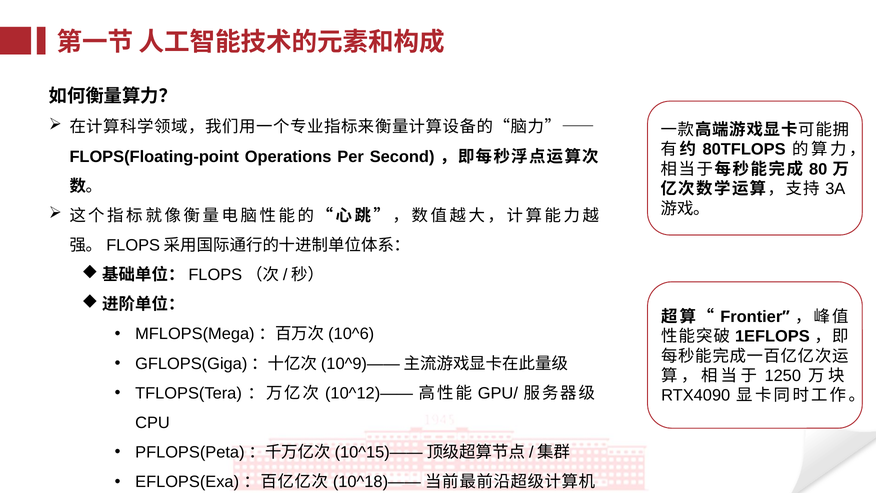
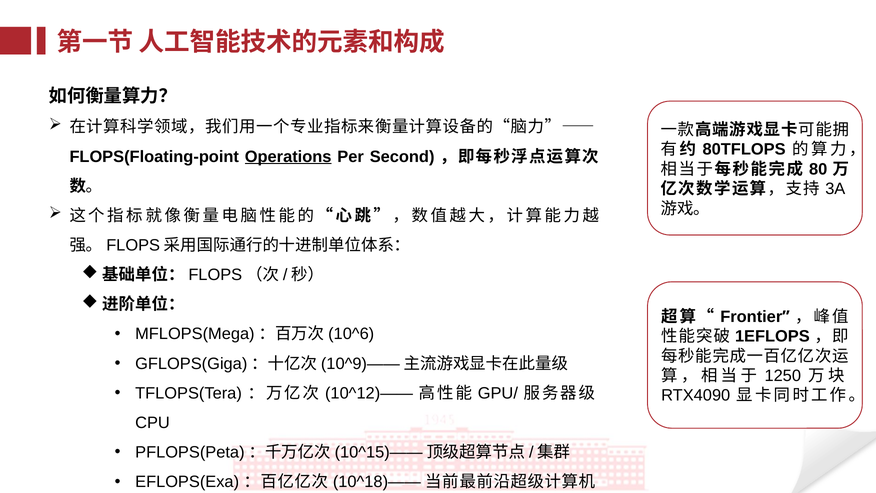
Operations underline: none -> present
